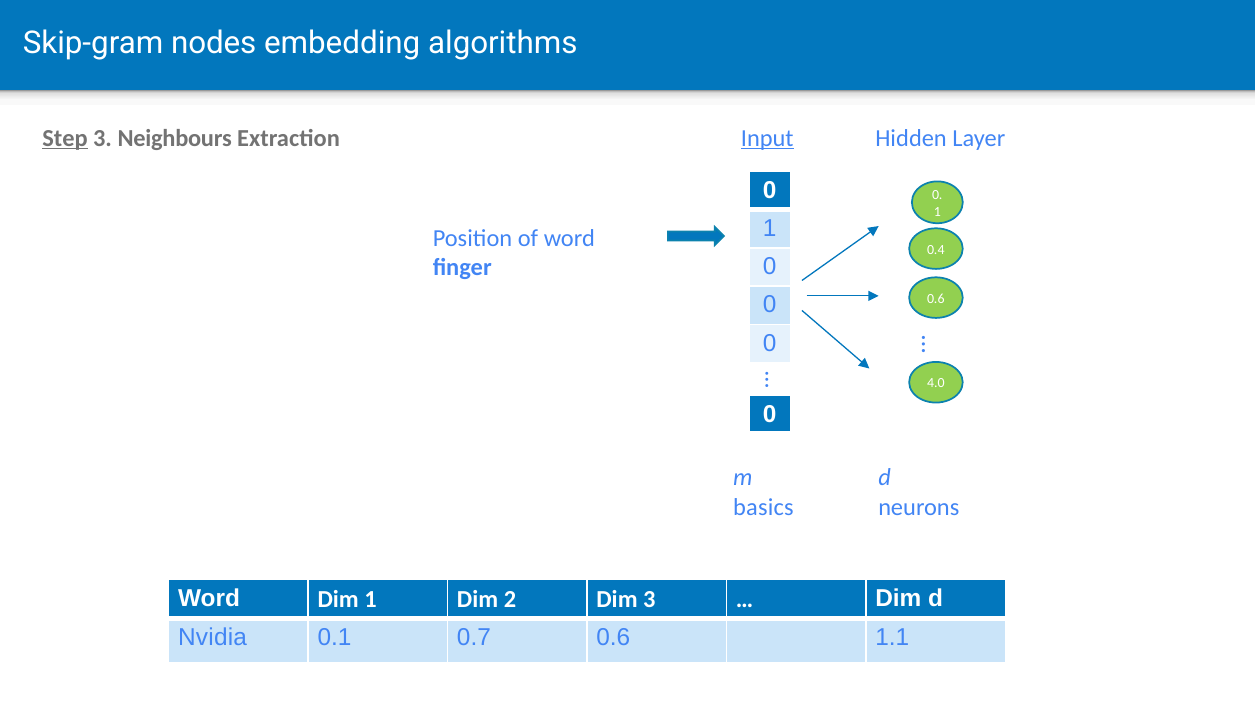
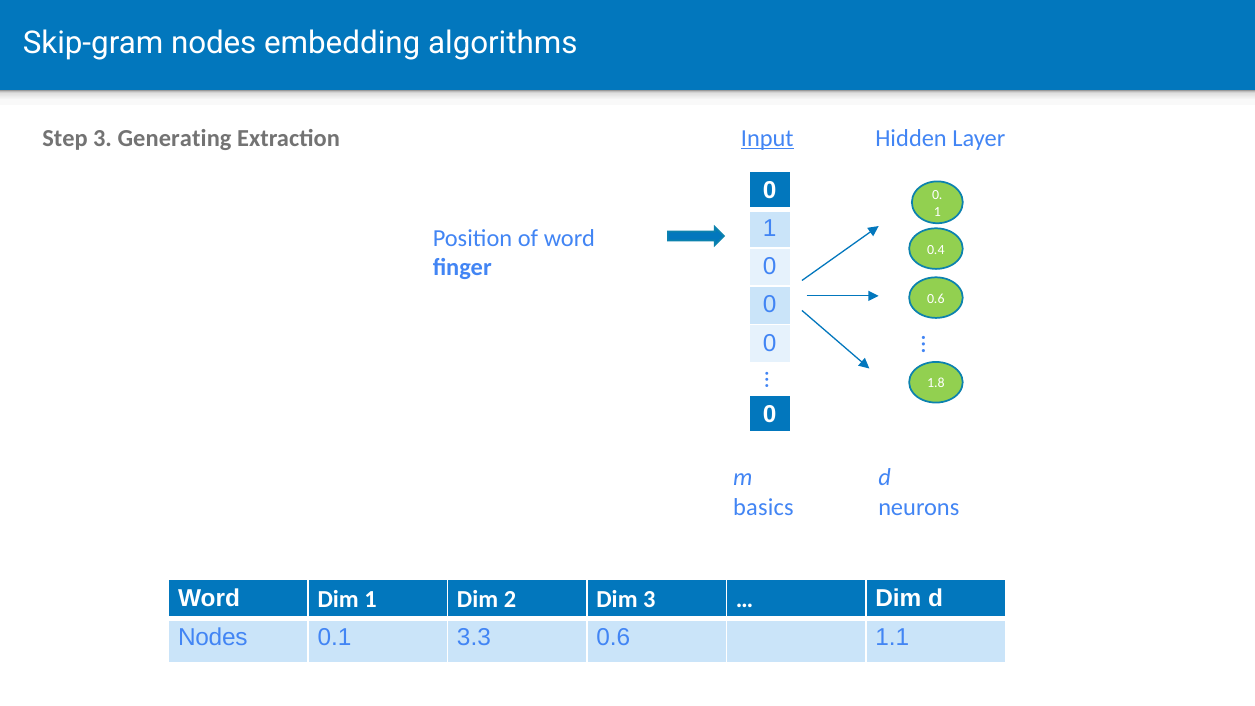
Step underline: present -> none
Neighbours: Neighbours -> Generating
4.0: 4.0 -> 1.8
Nvidia at (213, 637): Nvidia -> Nodes
0.7: 0.7 -> 3.3
